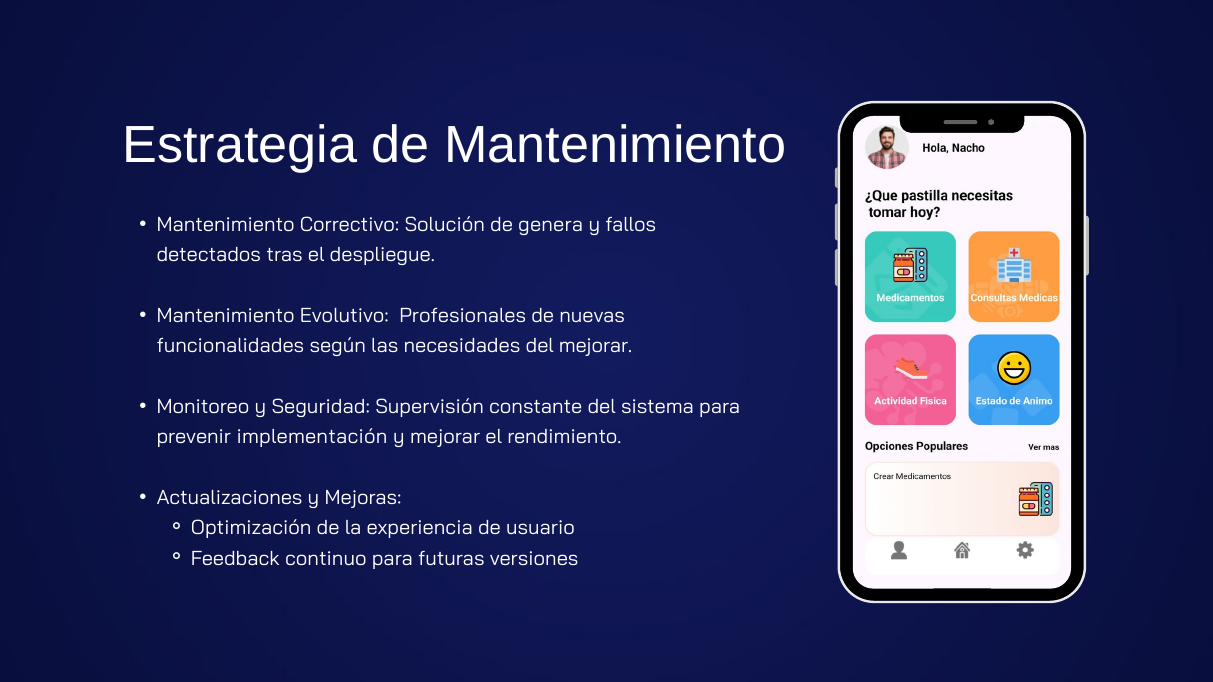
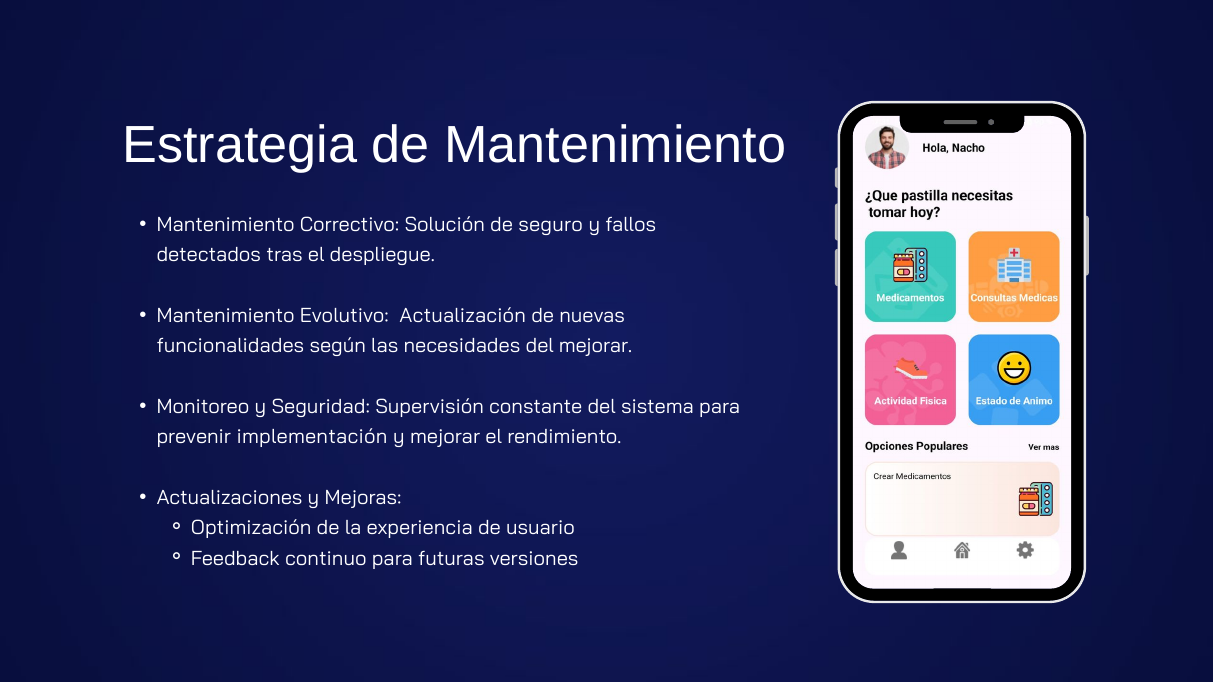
genera: genera -> seguro
Profesionales: Profesionales -> Actualización
